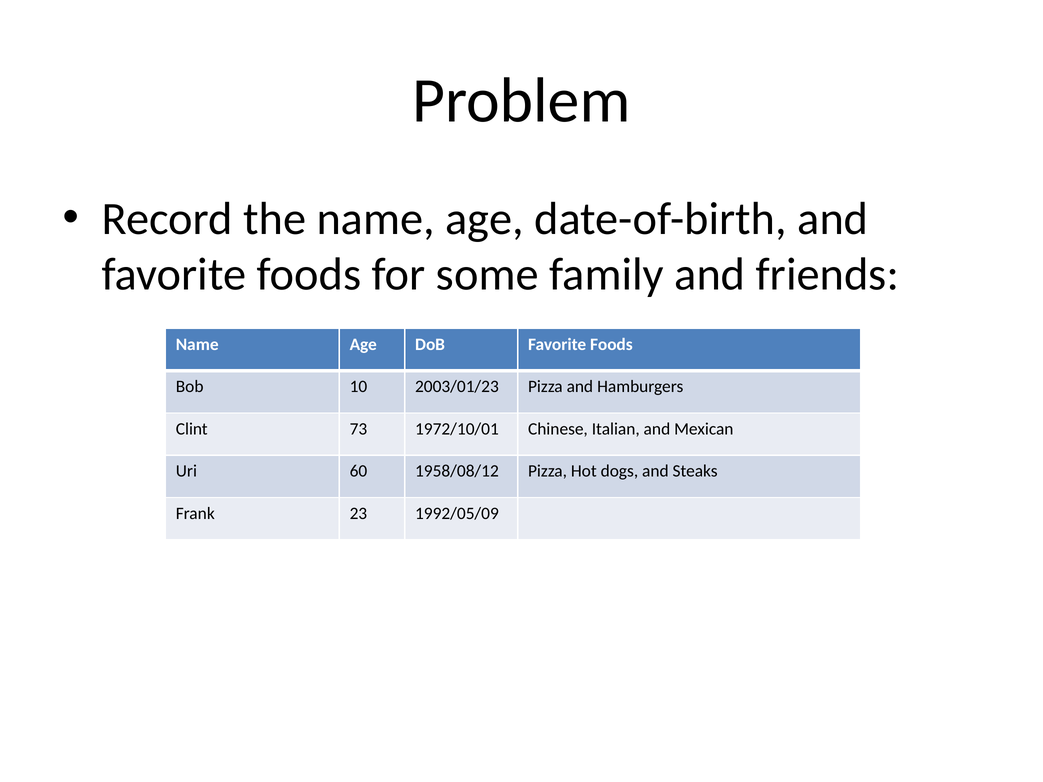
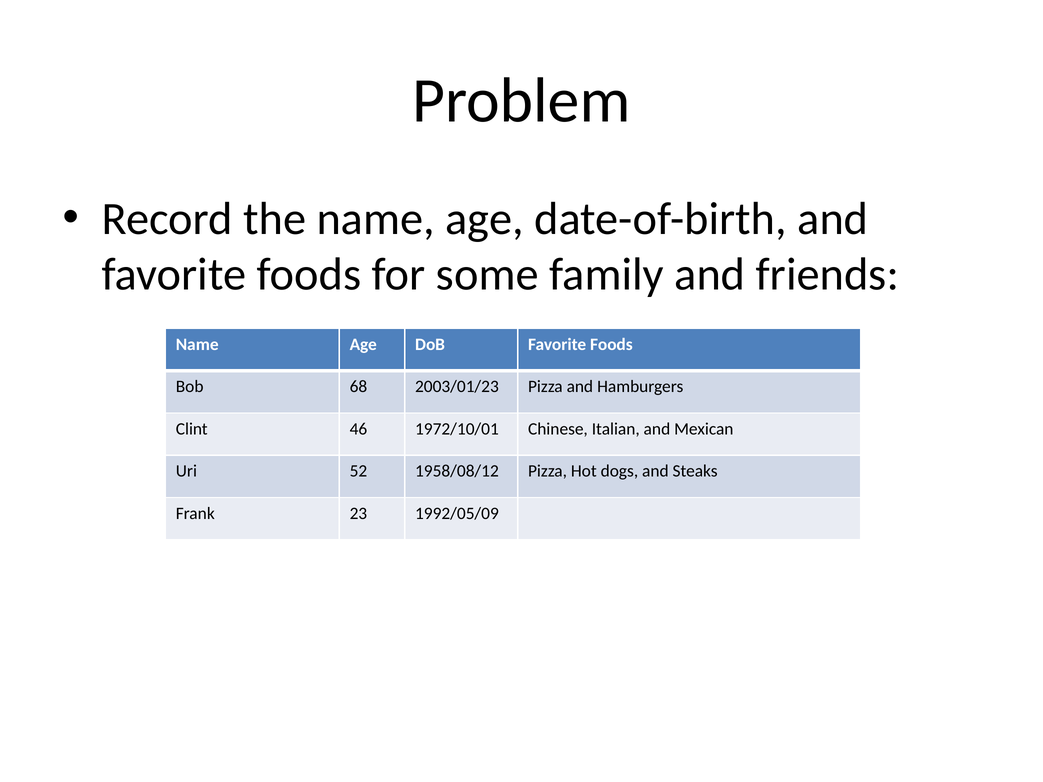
10: 10 -> 68
73: 73 -> 46
60: 60 -> 52
